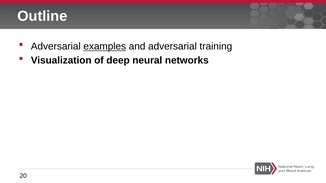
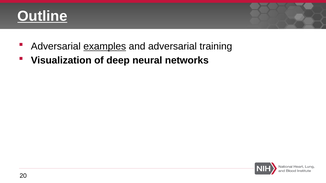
Outline underline: none -> present
